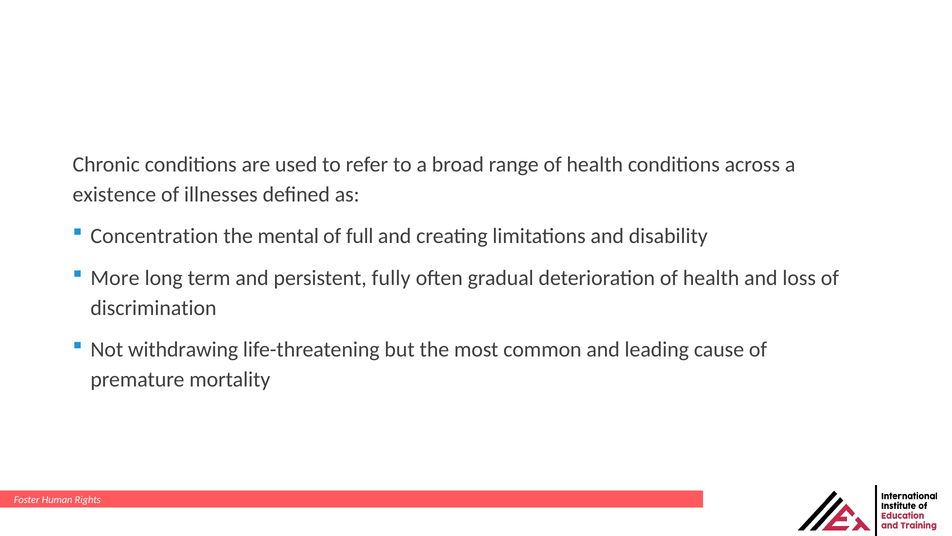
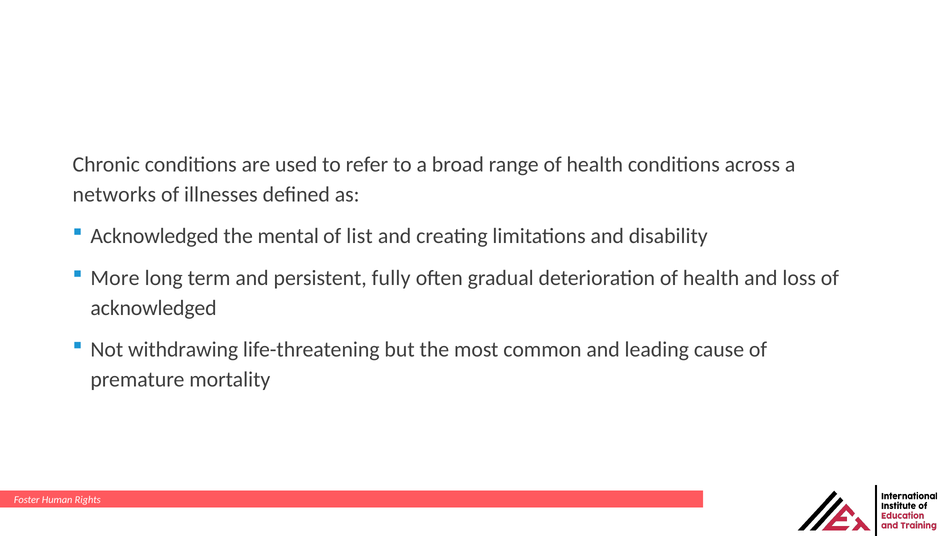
existence: existence -> networks
Concentration at (154, 236): Concentration -> Acknowledged
full: full -> list
discrimination at (153, 308): discrimination -> acknowledged
